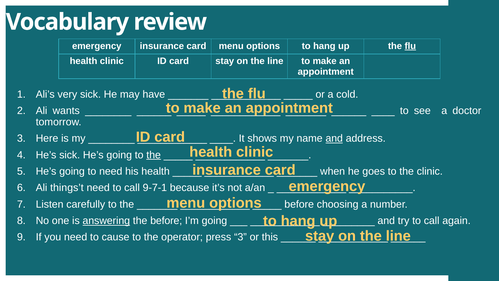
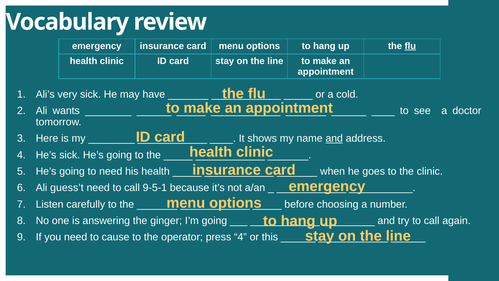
the at (154, 155) underline: present -> none
things’t: things’t -> guess’t
9-7-1: 9-7-1 -> 9-5-1
answering underline: present -> none
the before: before -> ginger
press 3: 3 -> 4
